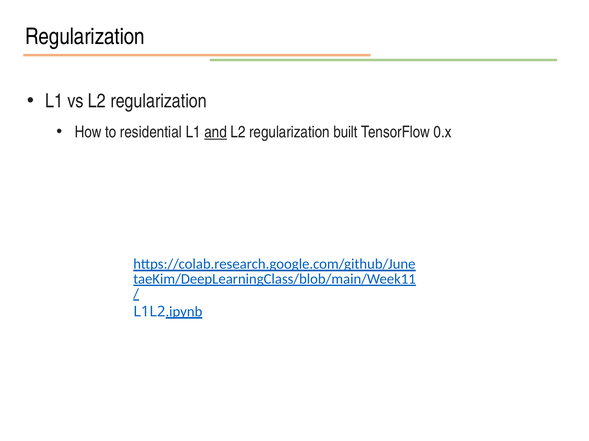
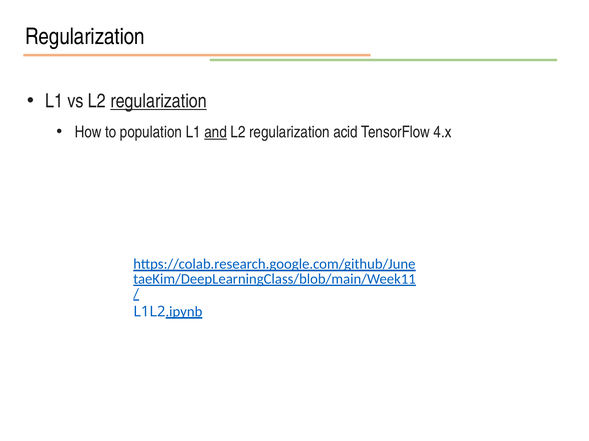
regularization at (159, 101) underline: none -> present
residential: residential -> population
built: built -> acid
0.x: 0.x -> 4.x
